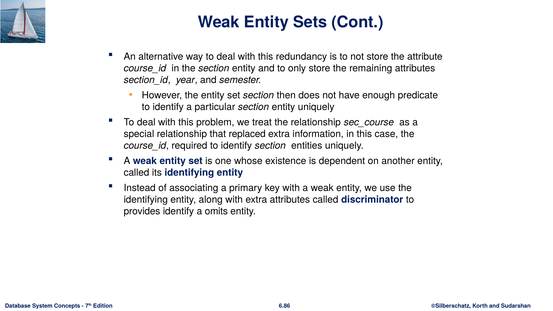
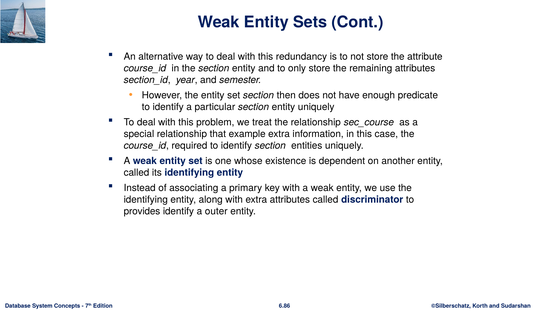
replaced: replaced -> example
omits: omits -> outer
